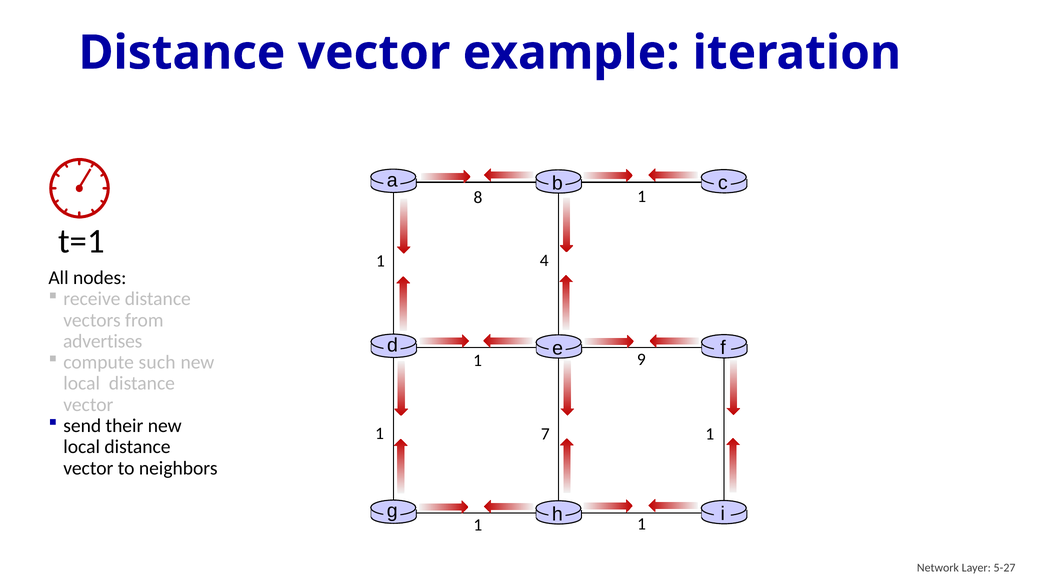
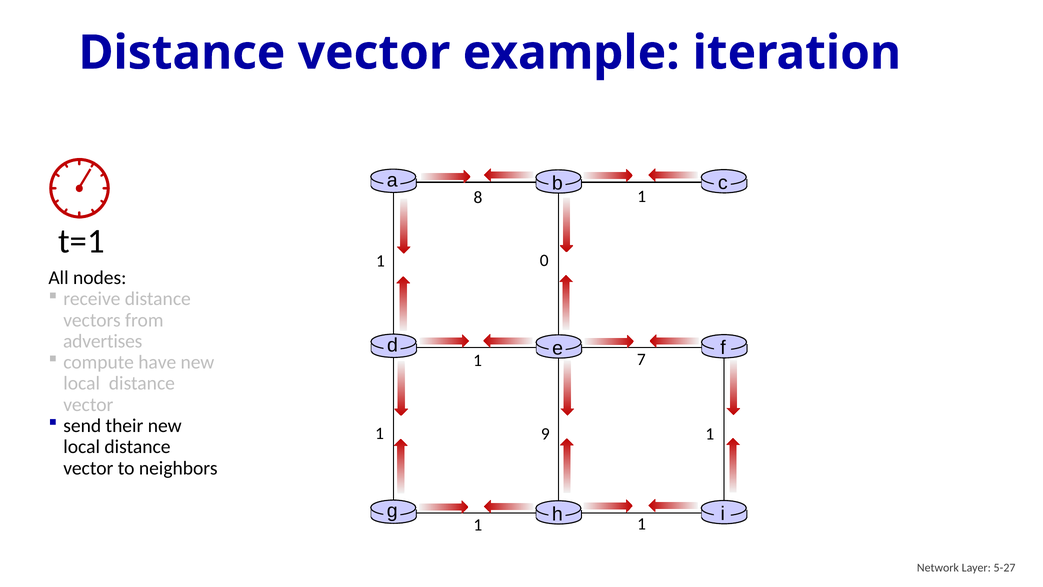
4: 4 -> 0
such: such -> have
9: 9 -> 7
7: 7 -> 9
